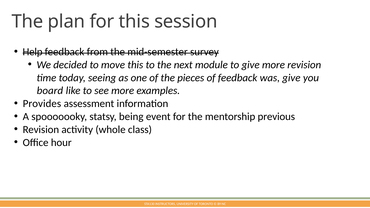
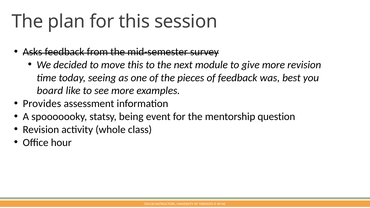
Help: Help -> Asks
was give: give -> best
previous: previous -> question
